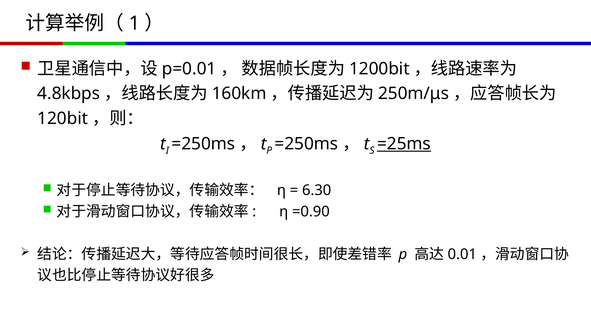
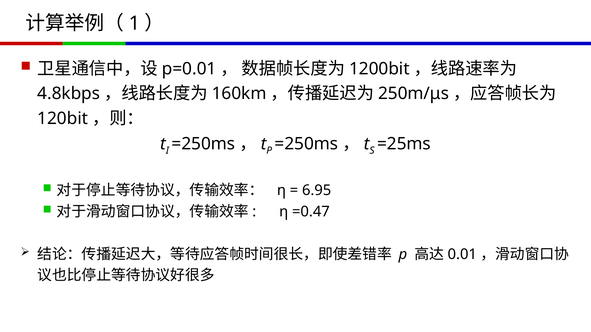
=25ms underline: present -> none
6.30: 6.30 -> 6.95
=0.90: =0.90 -> =0.47
